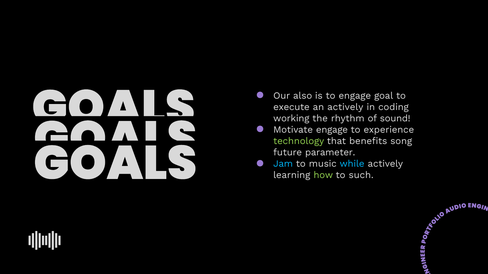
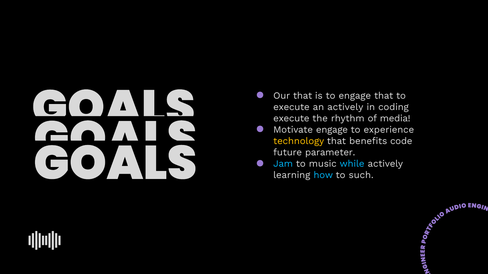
Our also: also -> that
engage goal: goal -> that
working at (291, 119): working -> execute
sound: sound -> media
technology colour: light green -> yellow
song: song -> code
how colour: light green -> light blue
